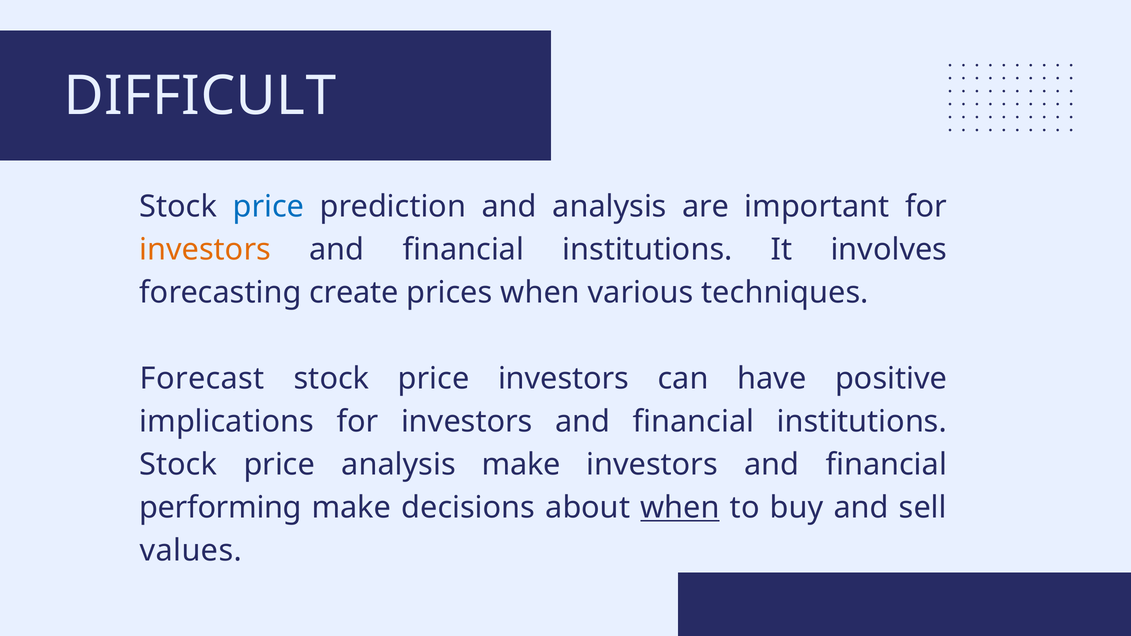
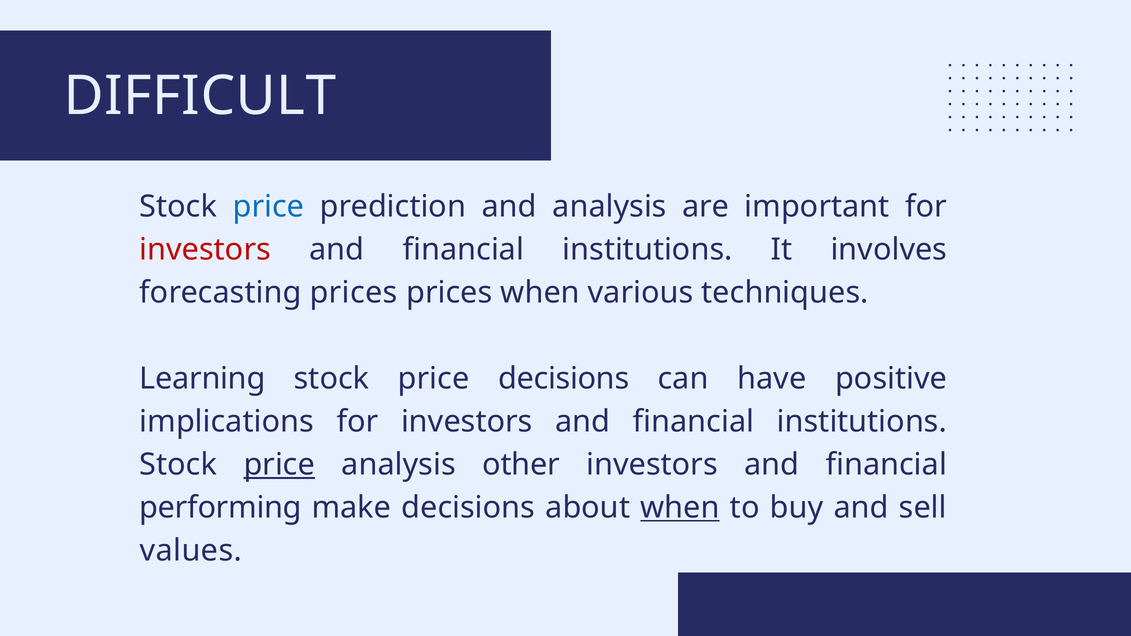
investors at (205, 250) colour: orange -> red
forecasting create: create -> prices
Forecast: Forecast -> Learning
price investors: investors -> decisions
price at (279, 465) underline: none -> present
analysis make: make -> other
